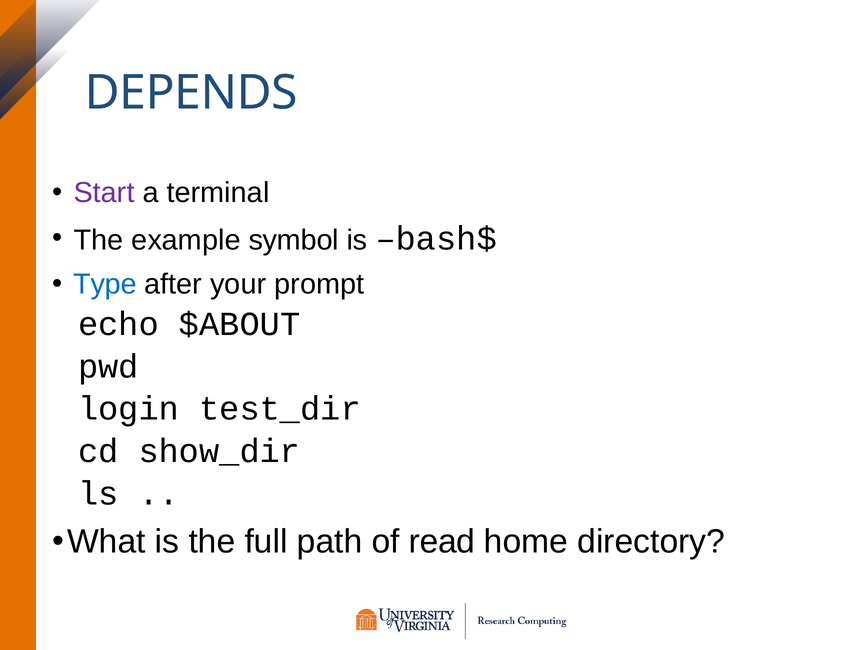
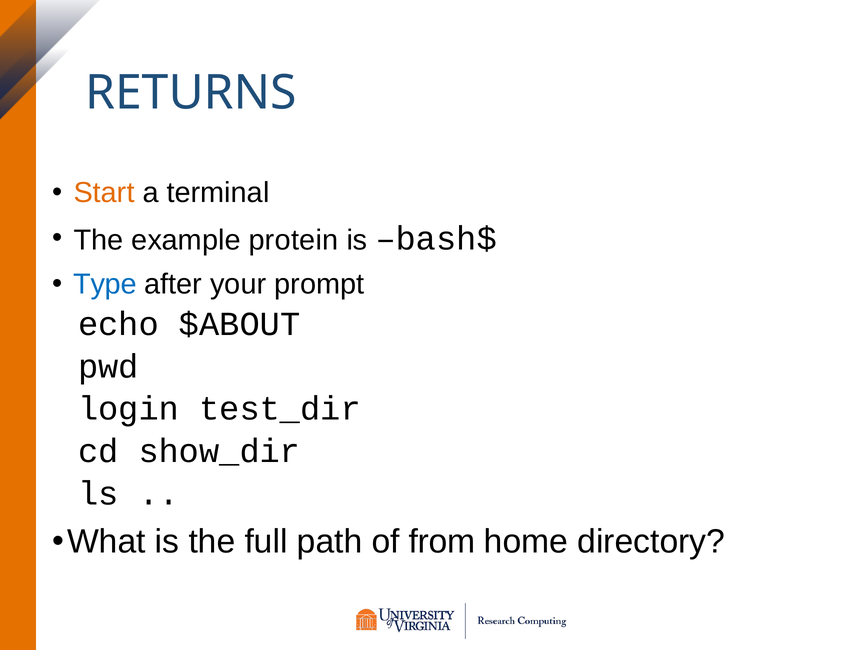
DEPENDS: DEPENDS -> RETURNS
Start colour: purple -> orange
symbol: symbol -> protein
read: read -> from
